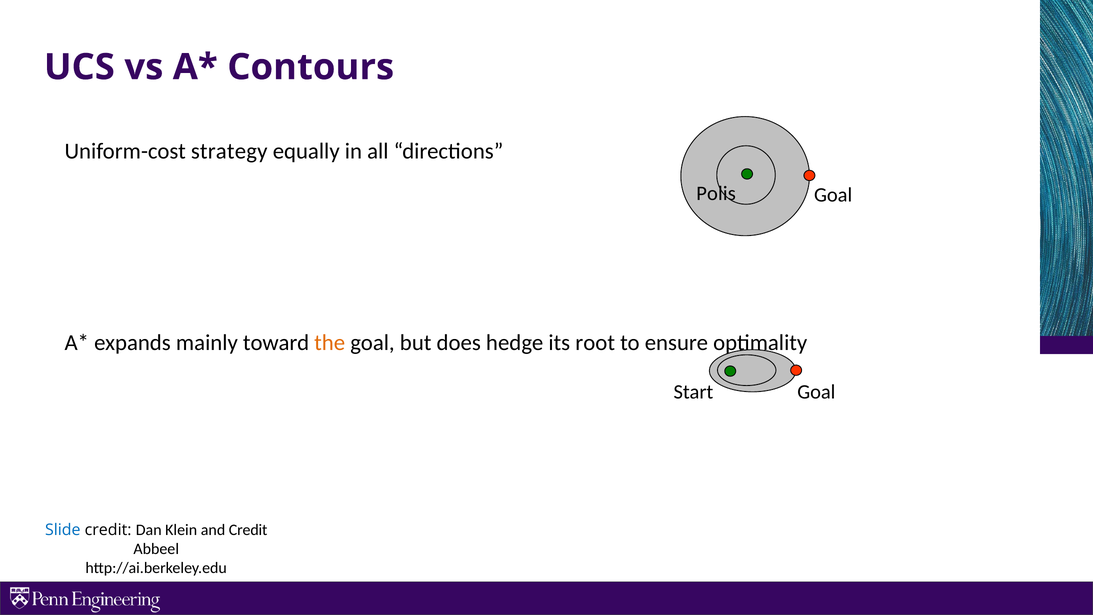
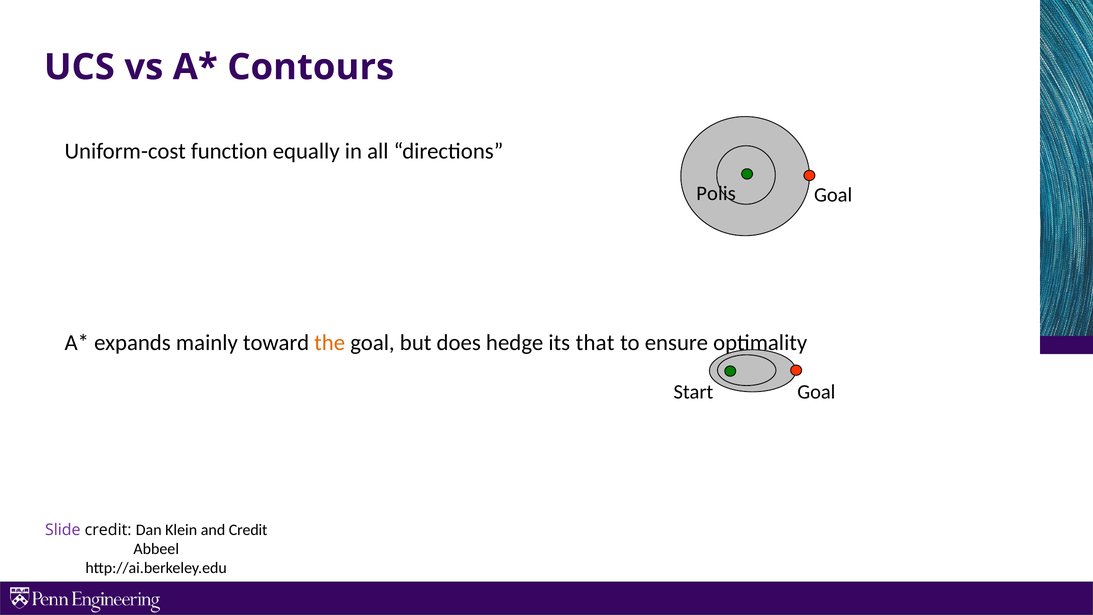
strategy: strategy -> function
root: root -> that
Slide colour: blue -> purple
